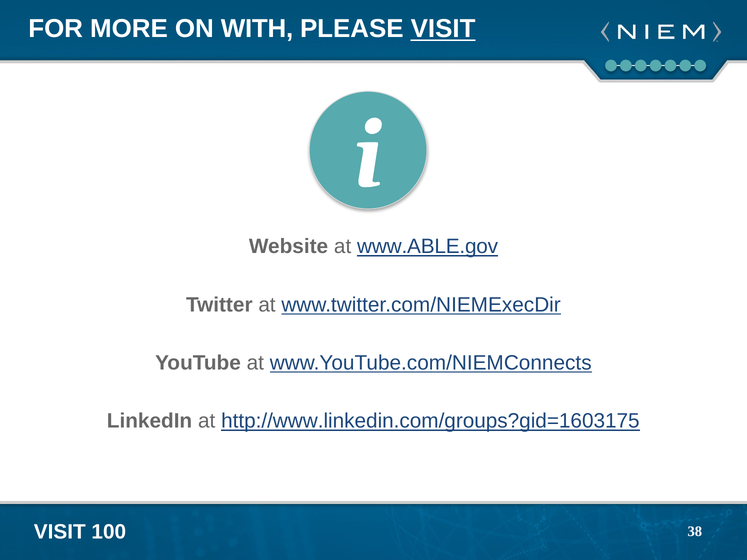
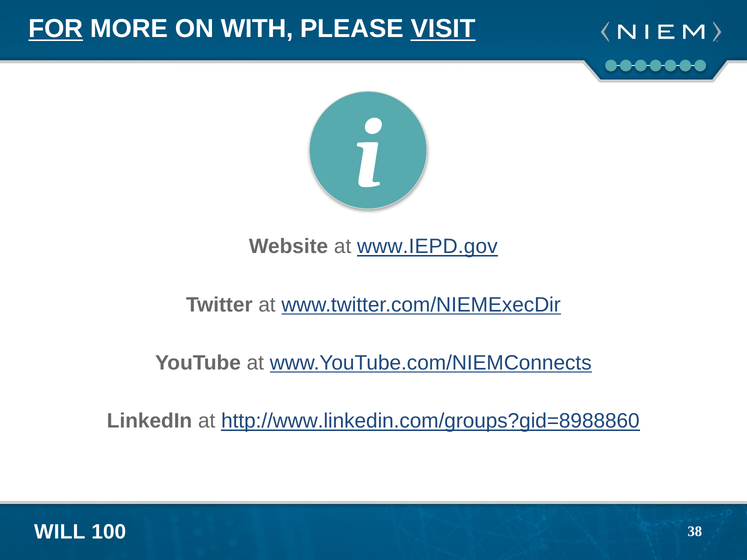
FOR underline: none -> present
www.ABLE.gov: www.ABLE.gov -> www.IEPD.gov
http://www.linkedin.com/groups?gid=1603175: http://www.linkedin.com/groups?gid=1603175 -> http://www.linkedin.com/groups?gid=8988860
VISIT at (60, 532): VISIT -> WILL
